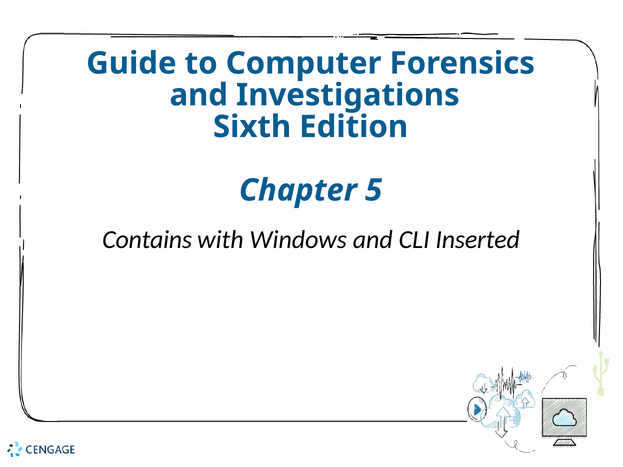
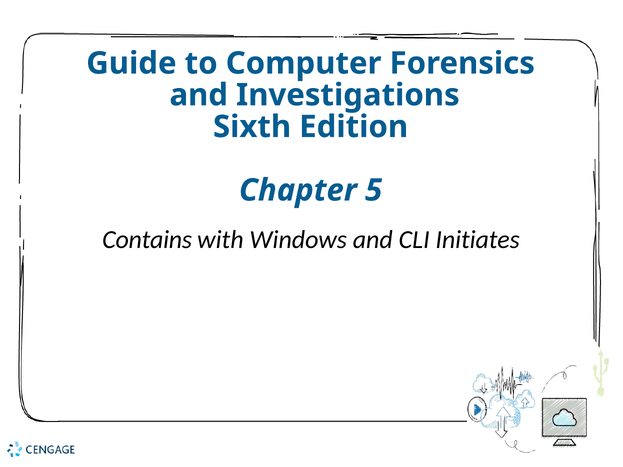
Inserted: Inserted -> Initiates
